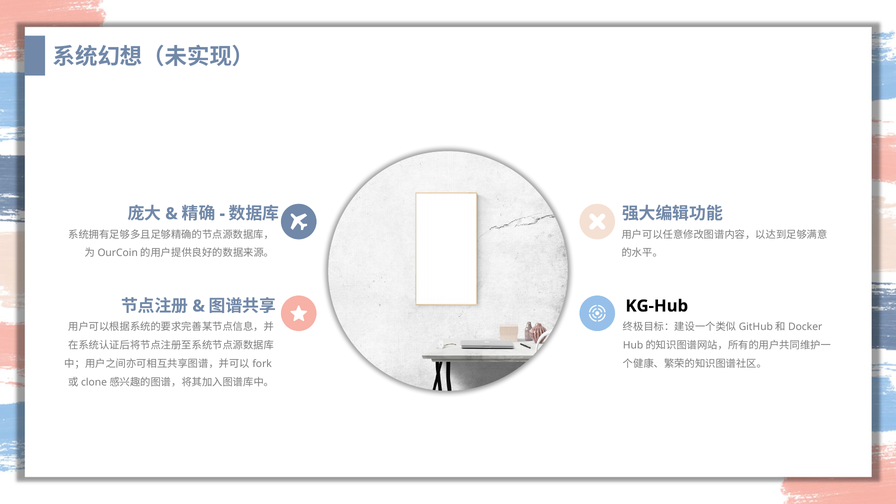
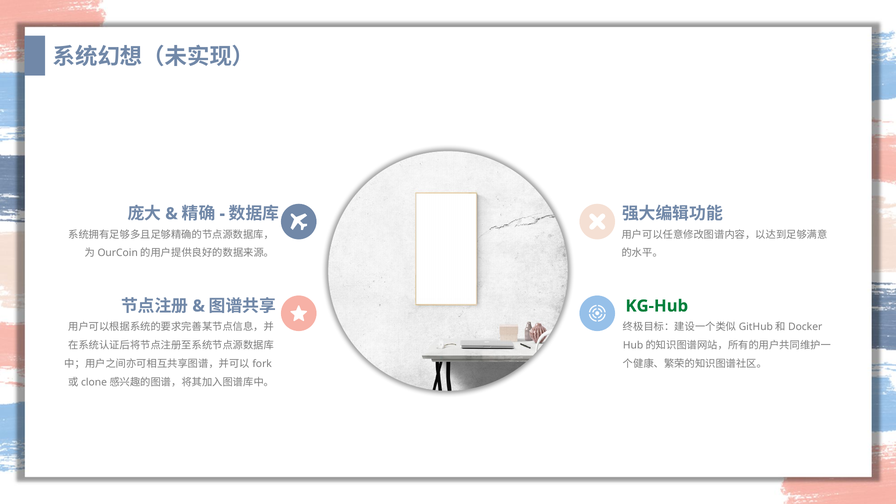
KG-Hub colour: black -> green
